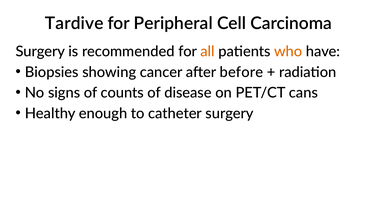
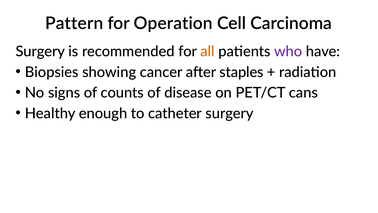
Tardive: Tardive -> Pattern
Peripheral: Peripheral -> Operation
who colour: orange -> purple
before: before -> staples
